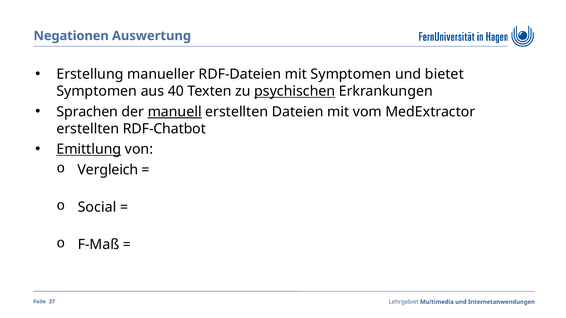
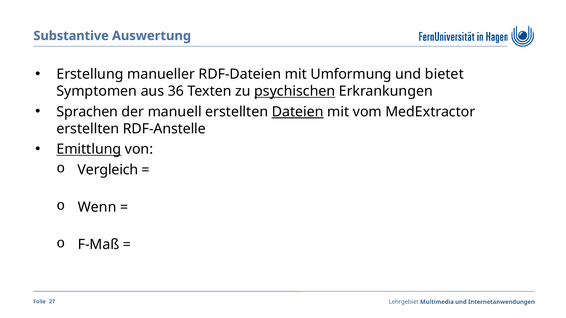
Negationen: Negationen -> Substantive
mit Symptomen: Symptomen -> Umformung
40: 40 -> 36
manuell underline: present -> none
Dateien underline: none -> present
RDF-Chatbot: RDF-Chatbot -> RDF-Anstelle
Social: Social -> Wenn
